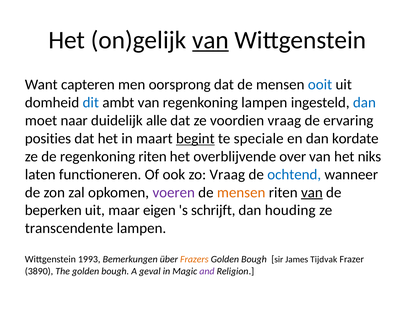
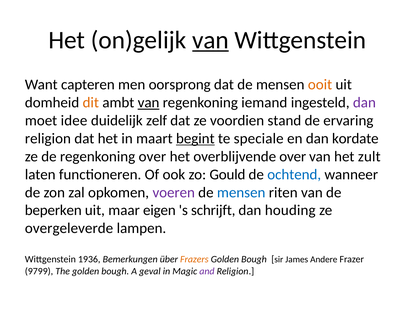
ooit colour: blue -> orange
dit colour: blue -> orange
van at (149, 103) underline: none -> present
regenkoning lampen: lampen -> iemand
dan at (364, 103) colour: blue -> purple
naar: naar -> idee
alle: alle -> zelf
voordien vraag: vraag -> stand
posities at (48, 139): posities -> religion
regenkoning riten: riten -> over
niks: niks -> zult
zo Vraag: Vraag -> Gould
mensen at (241, 193) colour: orange -> blue
van at (312, 193) underline: present -> none
transcendente: transcendente -> overgeleverde
1993: 1993 -> 1936
Tijdvak: Tijdvak -> Andere
3890: 3890 -> 9799
